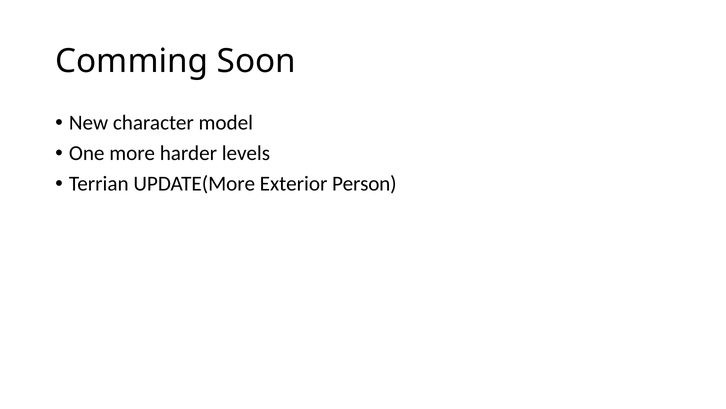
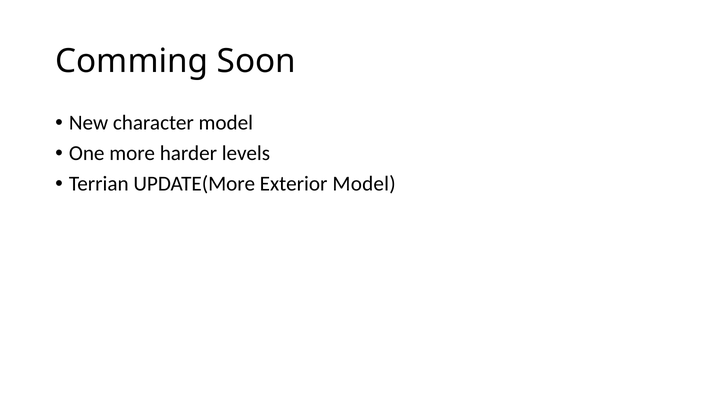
Exterior Person: Person -> Model
